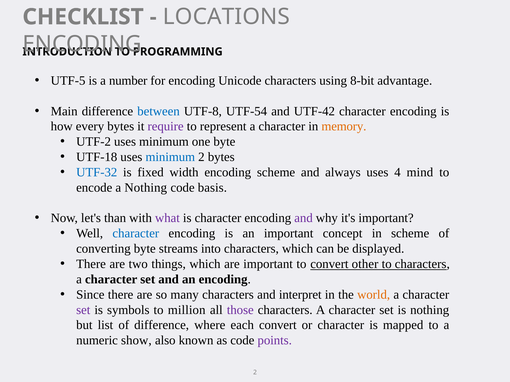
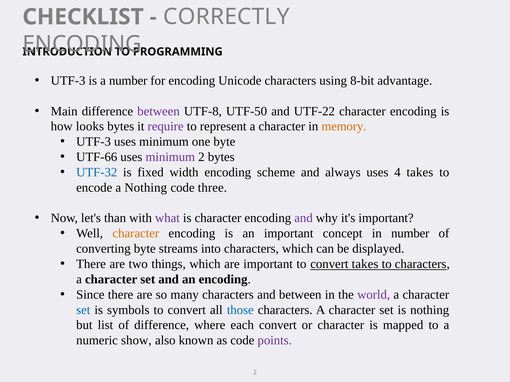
LOCATIONS: LOCATIONS -> CORRECTLY
UTF-5 at (68, 81): UTF-5 -> UTF-3
between at (159, 111) colour: blue -> purple
UTF-54: UTF-54 -> UTF-50
UTF-42: UTF-42 -> UTF-22
every: every -> looks
UTF-2 at (94, 142): UTF-2 -> UTF-3
UTF-18: UTF-18 -> UTF-66
minimum at (170, 157) colour: blue -> purple
4 mind: mind -> takes
basis: basis -> three
character at (136, 234) colour: blue -> orange
in scheme: scheme -> number
convert other: other -> takes
and interpret: interpret -> between
world colour: orange -> purple
set at (83, 310) colour: purple -> blue
million at (187, 310): million -> convert
those colour: purple -> blue
